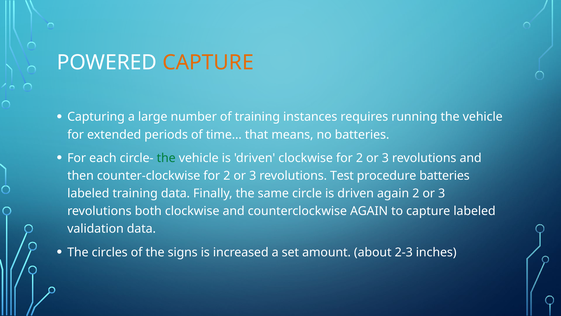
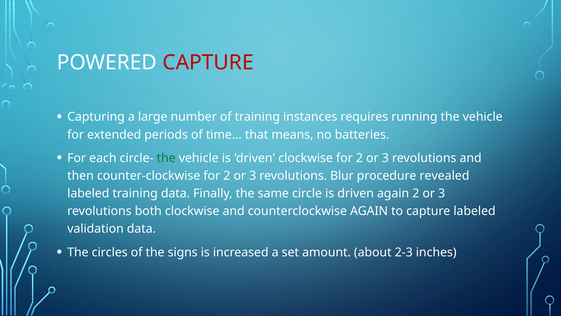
CAPTURE at (208, 62) colour: orange -> red
Test: Test -> Blur
procedure batteries: batteries -> revealed
